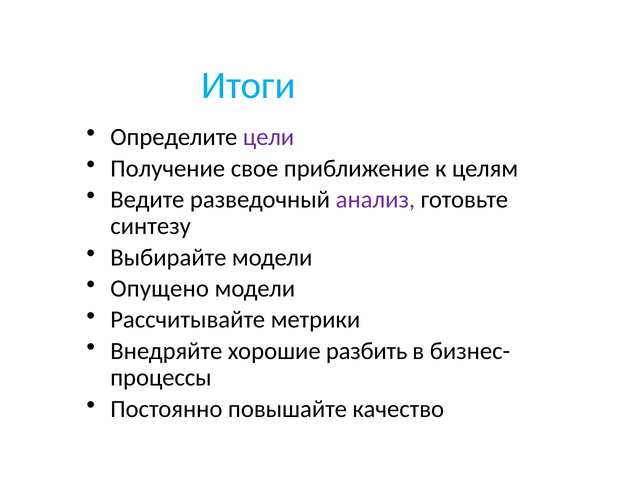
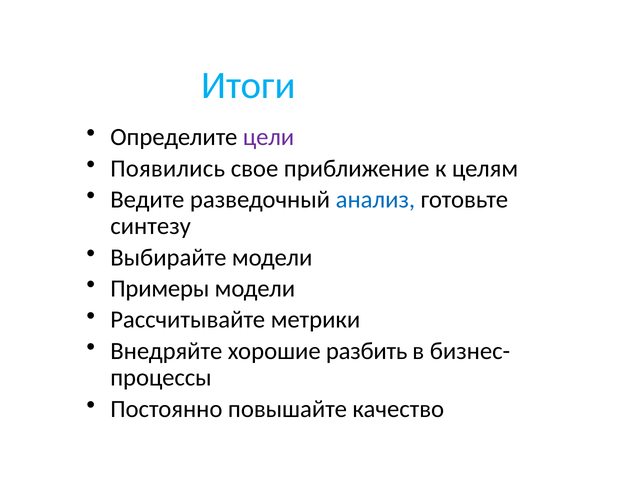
Получение: Получение -> Появились
анализ colour: purple -> blue
Опущено: Опущено -> Примеры
